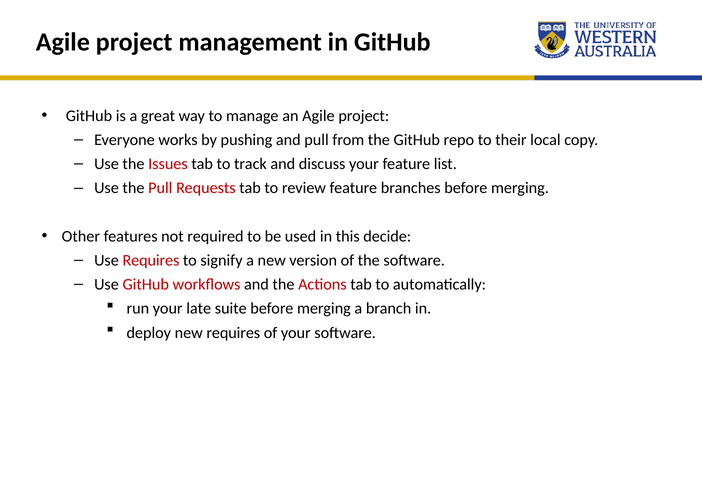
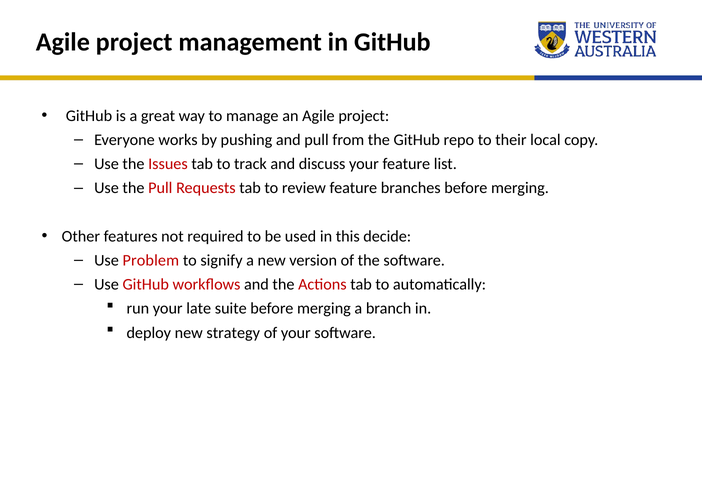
Use Requires: Requires -> Problem
new requires: requires -> strategy
